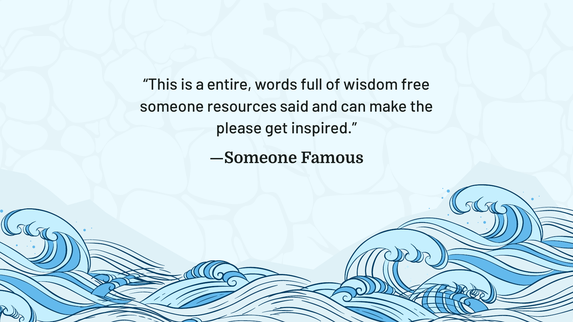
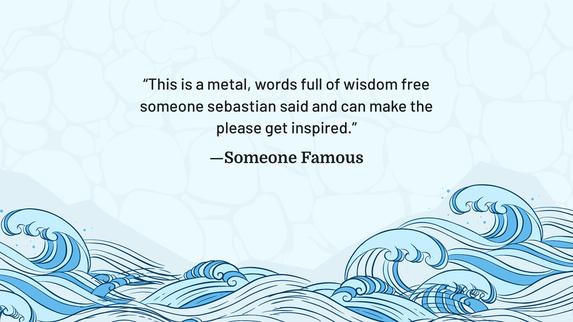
entire: entire -> metal
resources: resources -> sebastian
